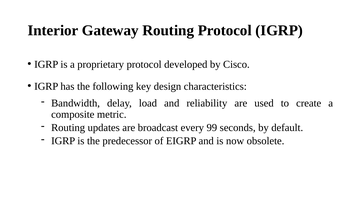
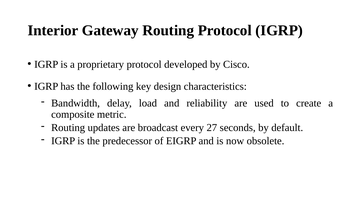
99: 99 -> 27
